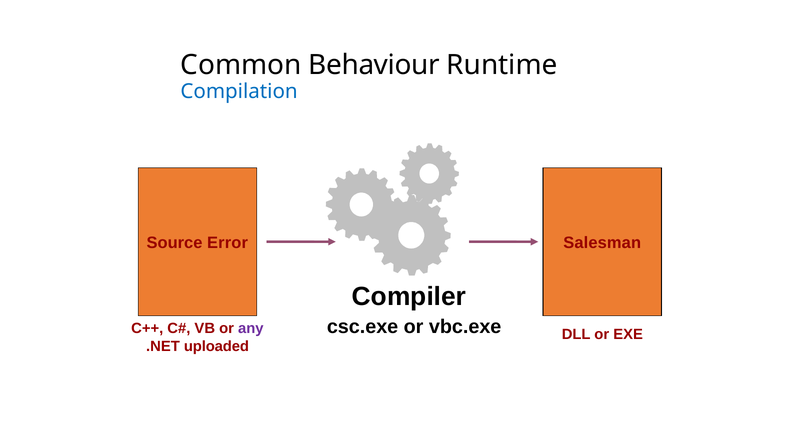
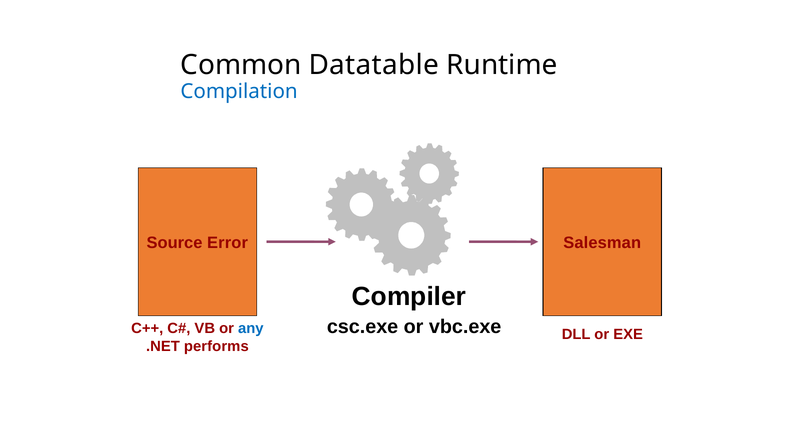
Behaviour: Behaviour -> Datatable
any colour: purple -> blue
uploaded: uploaded -> performs
